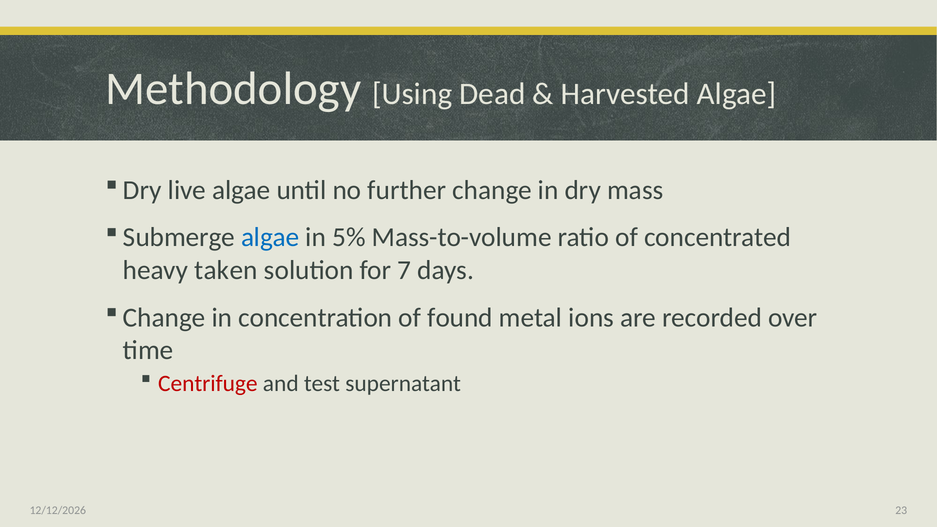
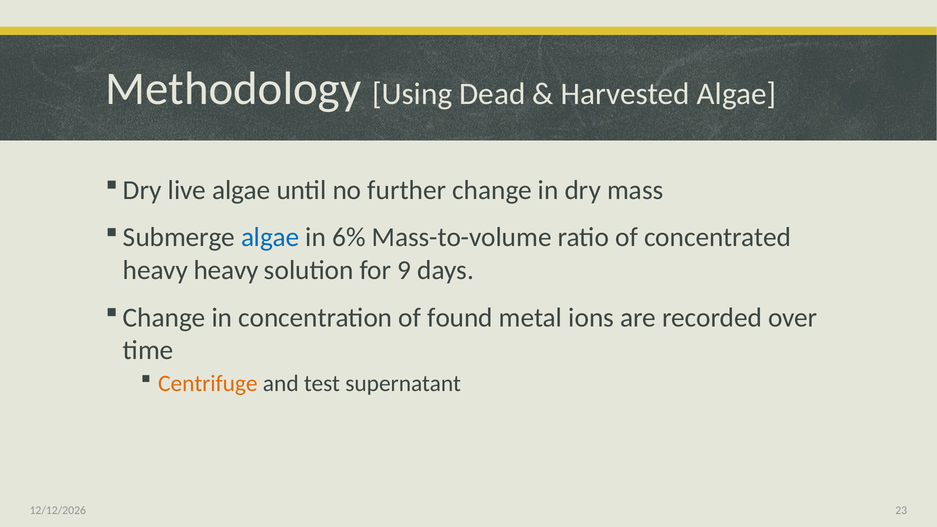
5%: 5% -> 6%
heavy taken: taken -> heavy
7: 7 -> 9
Centrifuge colour: red -> orange
